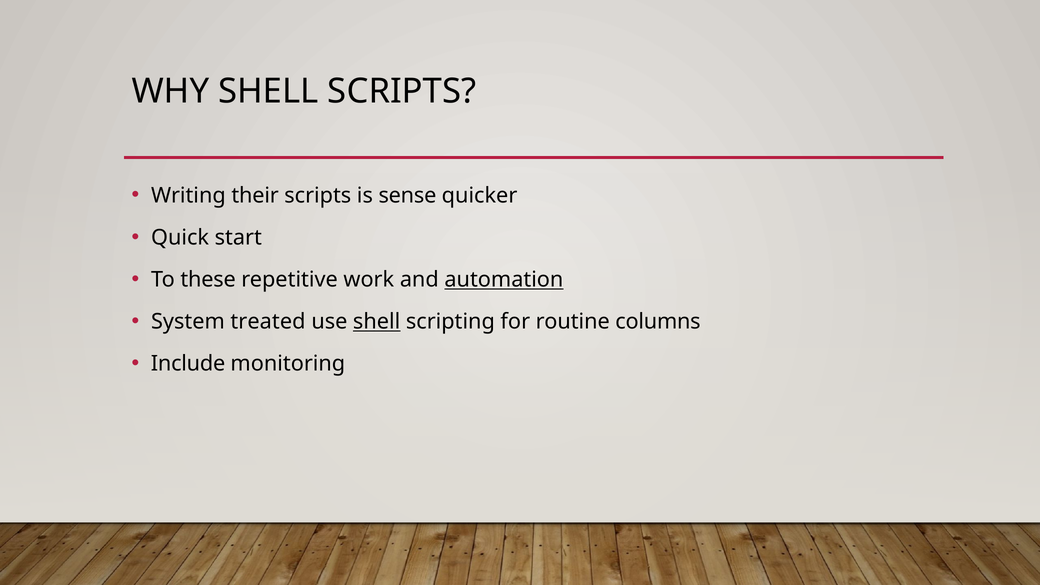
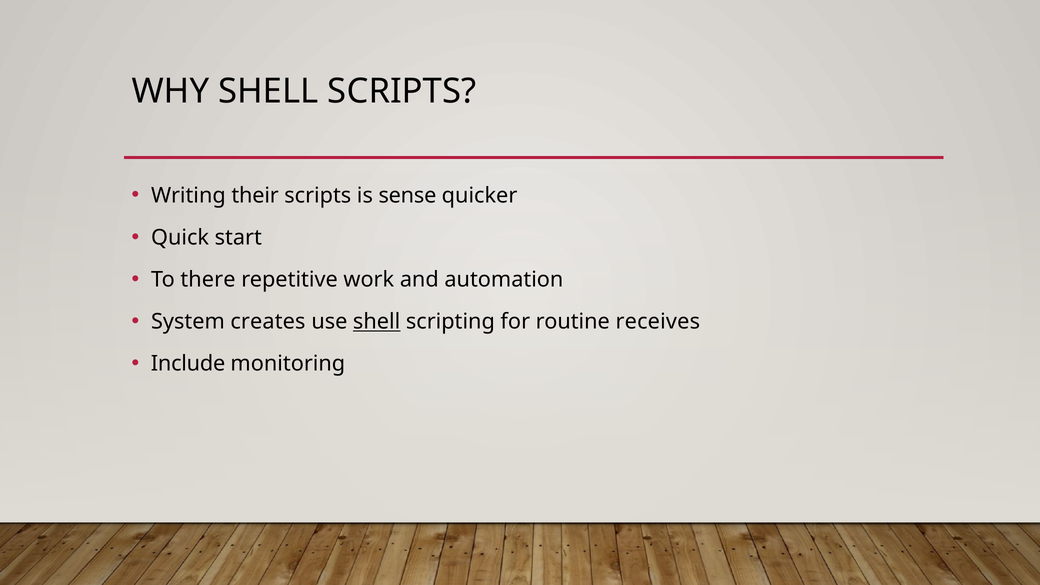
these: these -> there
automation underline: present -> none
treated: treated -> creates
columns: columns -> receives
